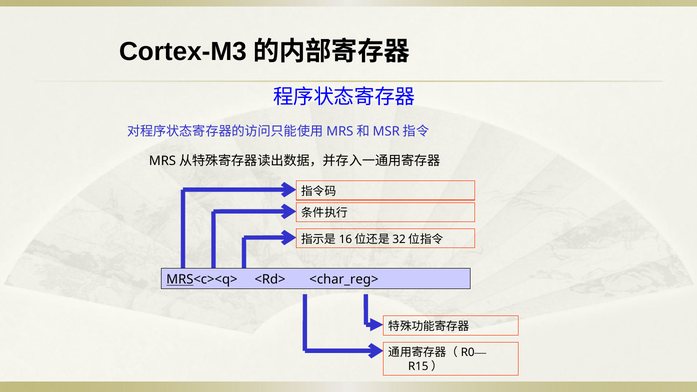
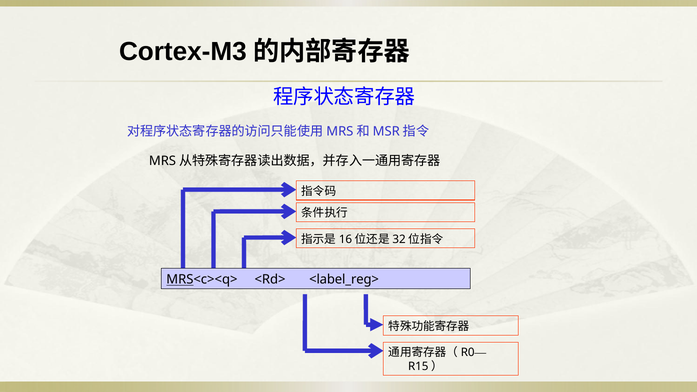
<char_reg>: <char_reg> -> <label_reg>
